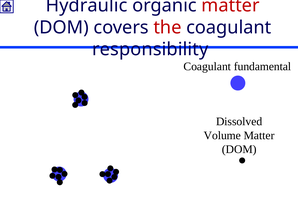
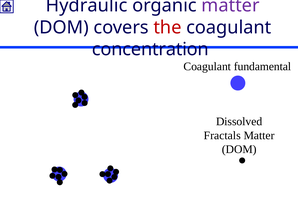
matter at (230, 6) colour: red -> purple
responsibility: responsibility -> concentration
Volume: Volume -> Fractals
